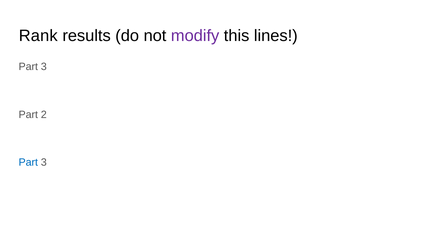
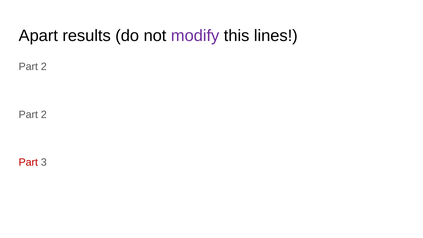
Rank: Rank -> Apart
3 at (44, 67): 3 -> 2
Part at (28, 162) colour: blue -> red
